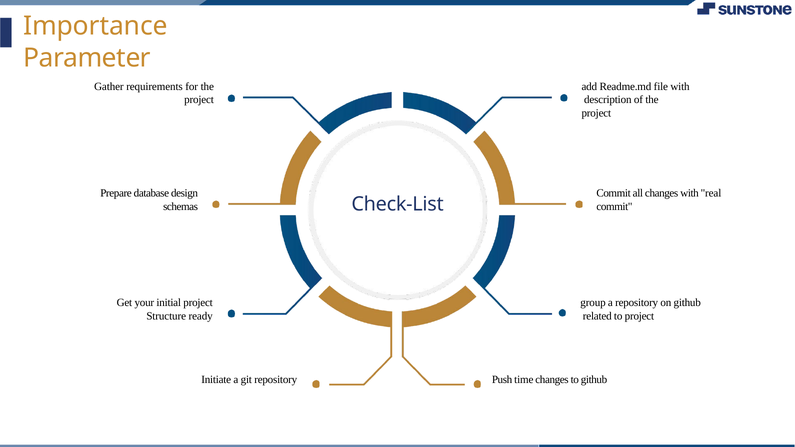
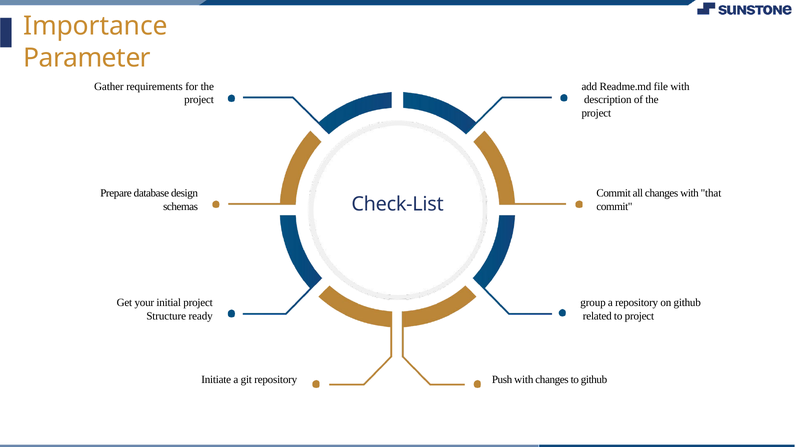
real: real -> that
Push time: time -> with
